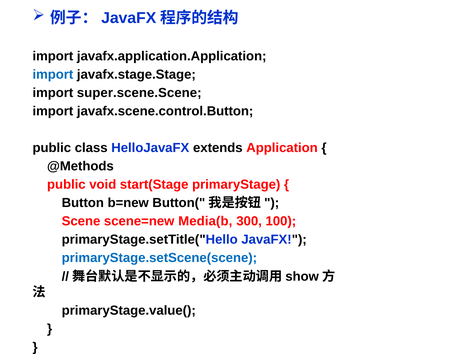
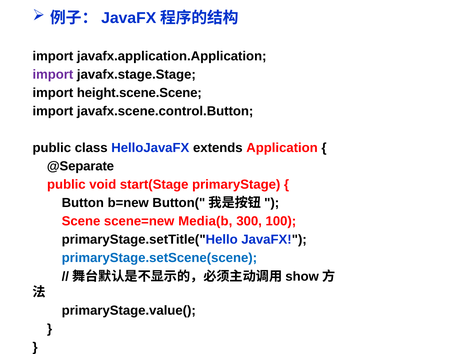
import at (53, 74) colour: blue -> purple
super.scene.Scene: super.scene.Scene -> height.scene.Scene
@Methods: @Methods -> @Separate
